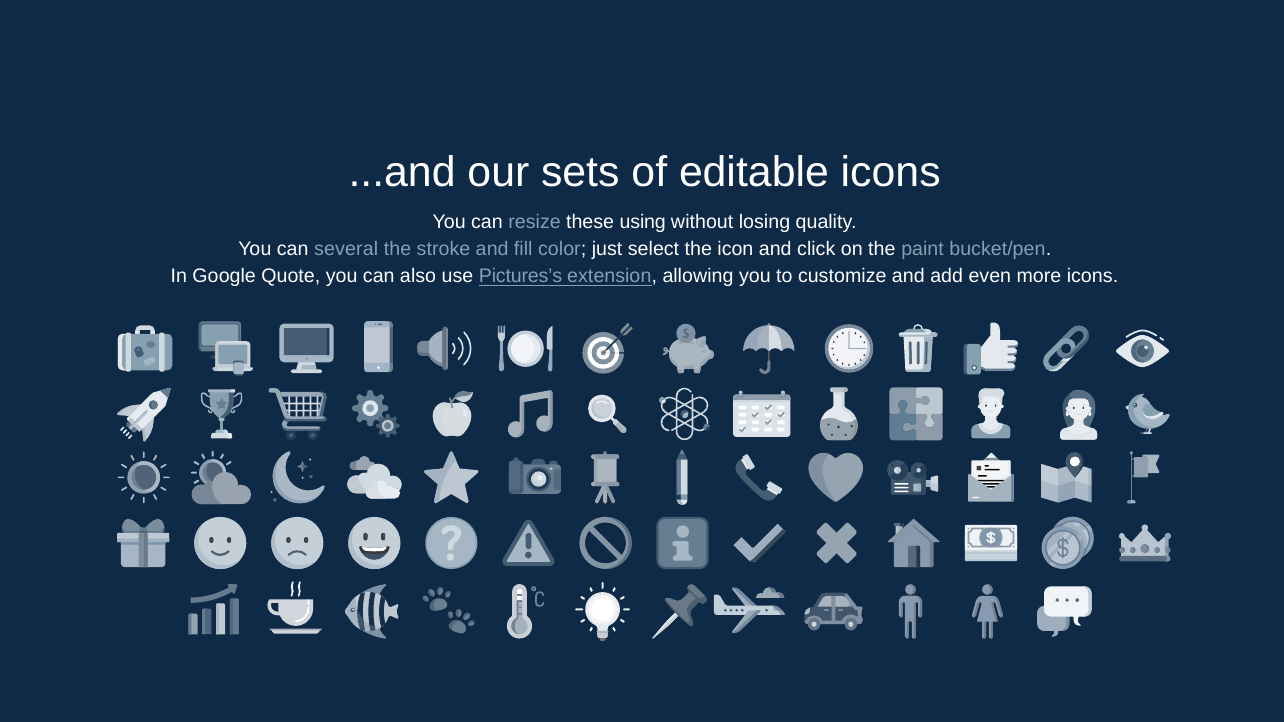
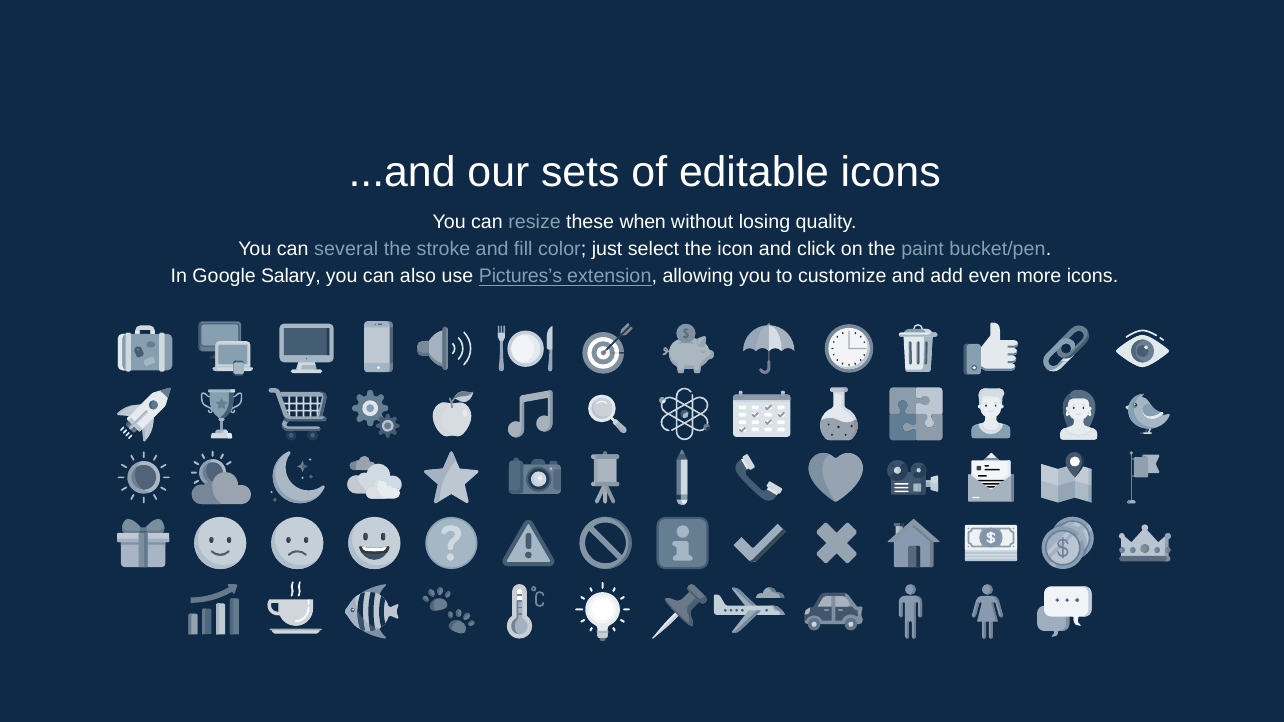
using: using -> when
Quote: Quote -> Salary
